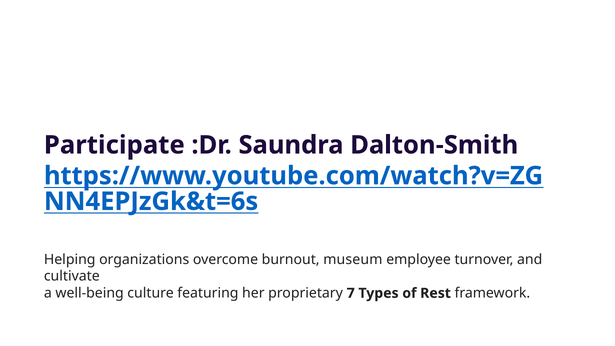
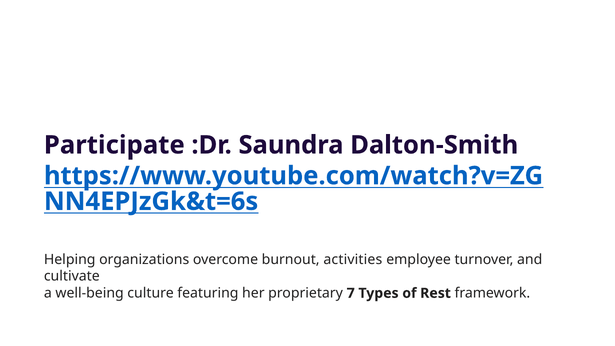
museum: museum -> activities
